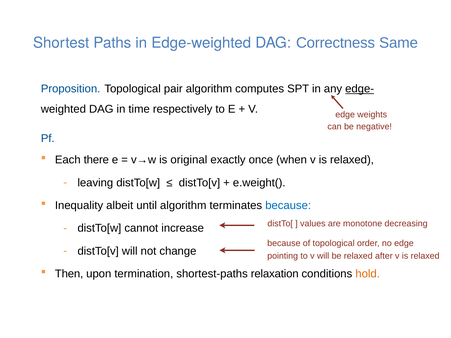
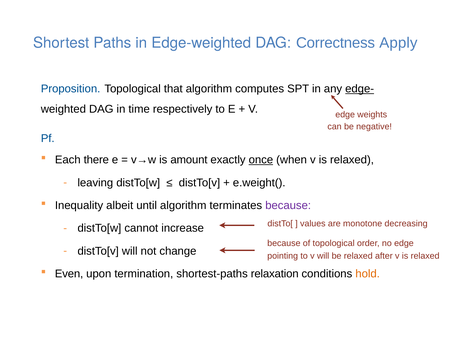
Same: Same -> Apply
pair: pair -> that
original: original -> amount
once underline: none -> present
because at (288, 206) colour: blue -> purple
Then: Then -> Even
